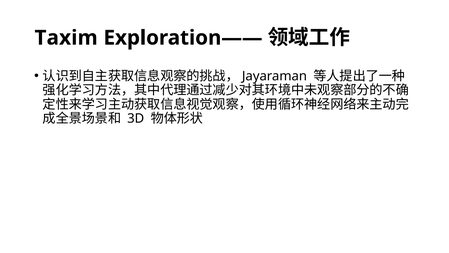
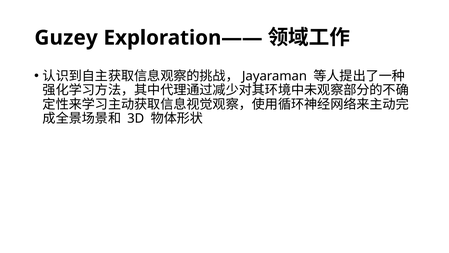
Taxim: Taxim -> Guzey
